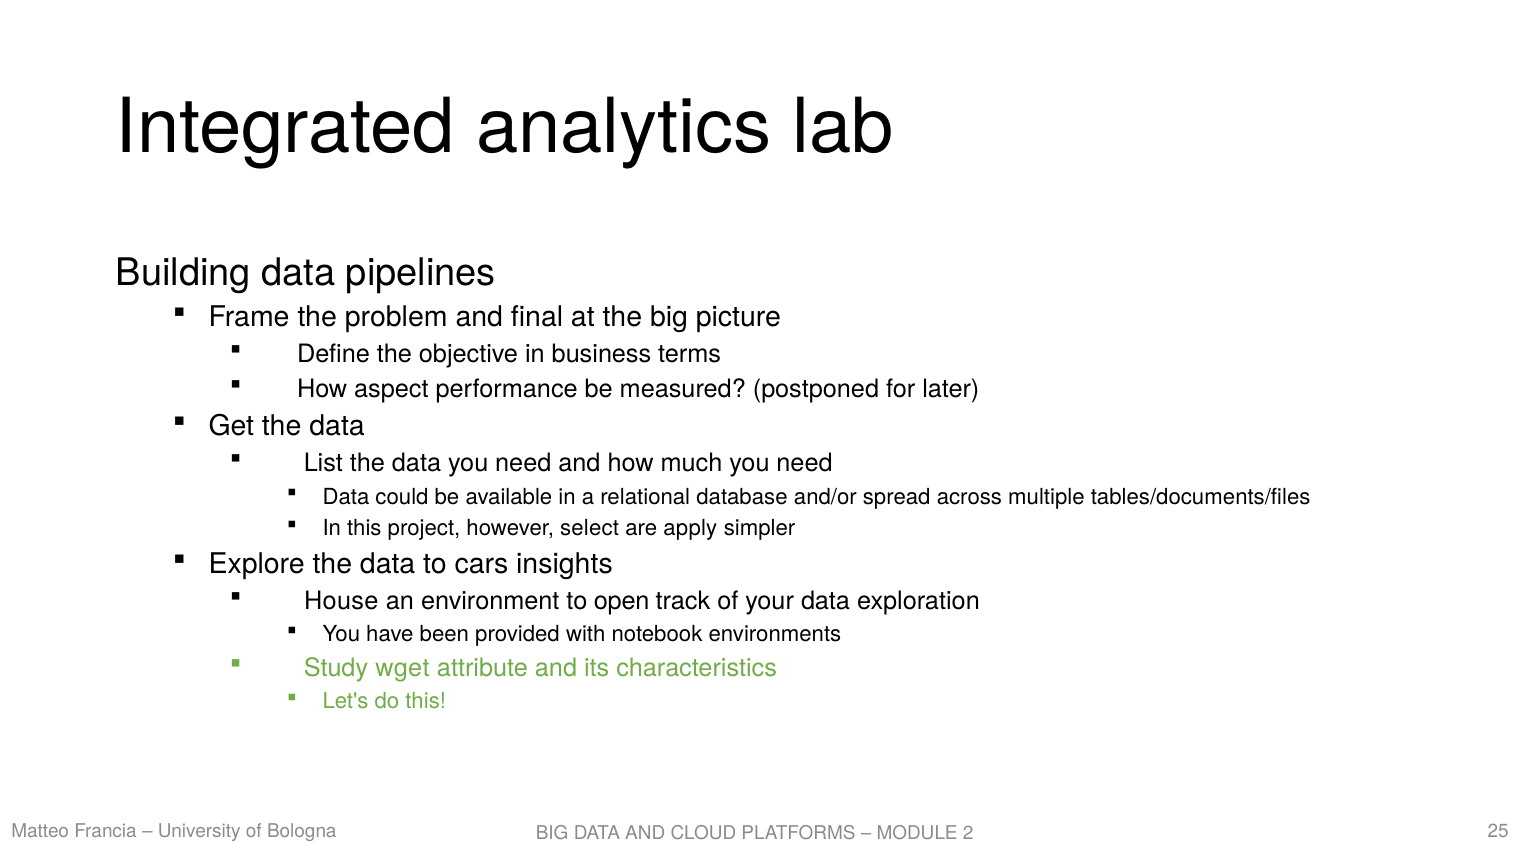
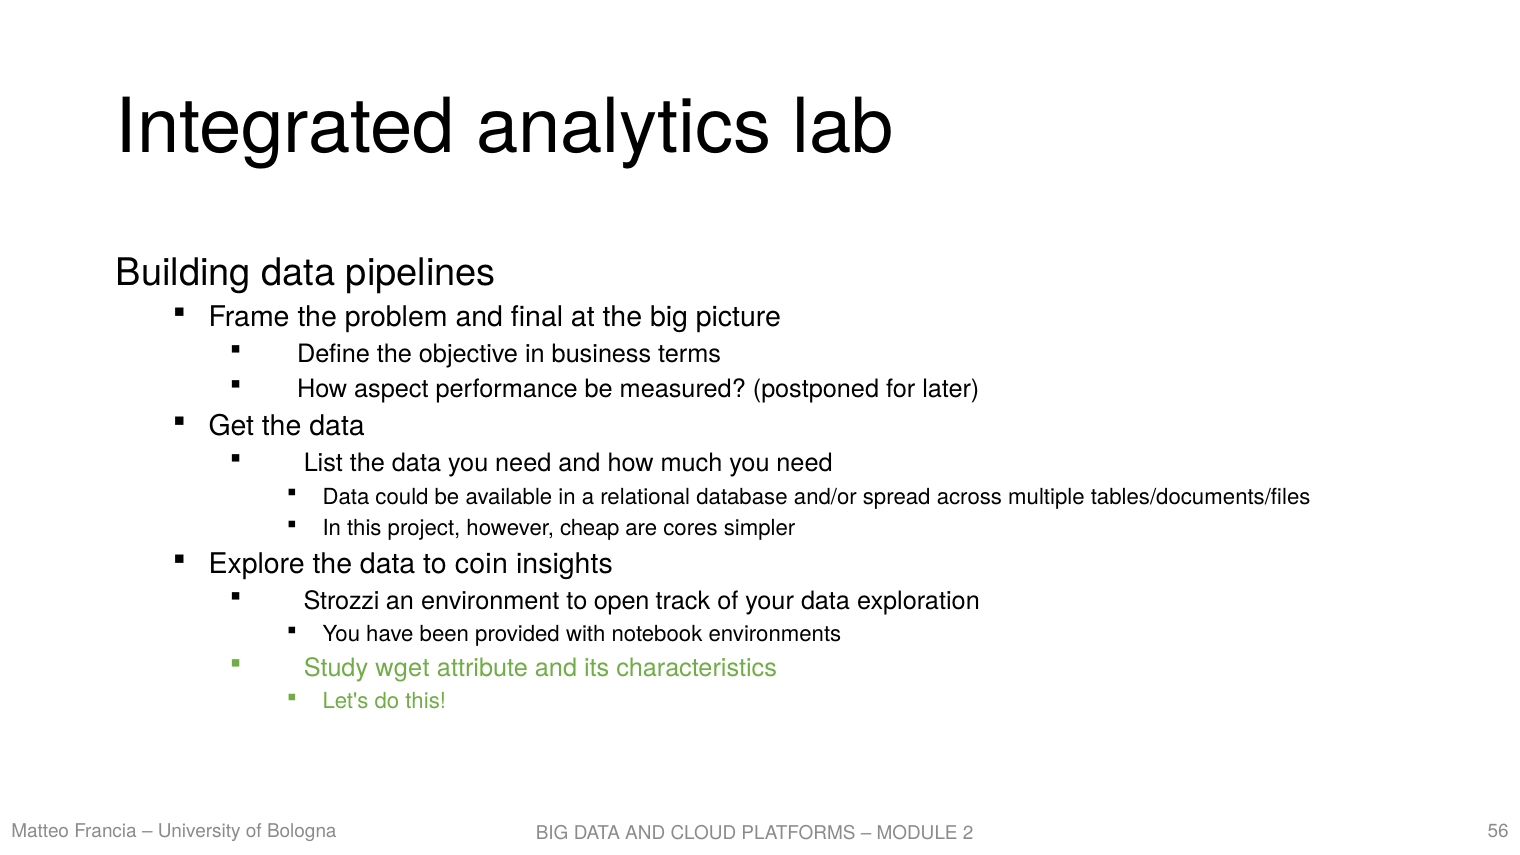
select: select -> cheap
apply: apply -> cores
cars: cars -> coin
House: House -> Strozzi
25: 25 -> 56
